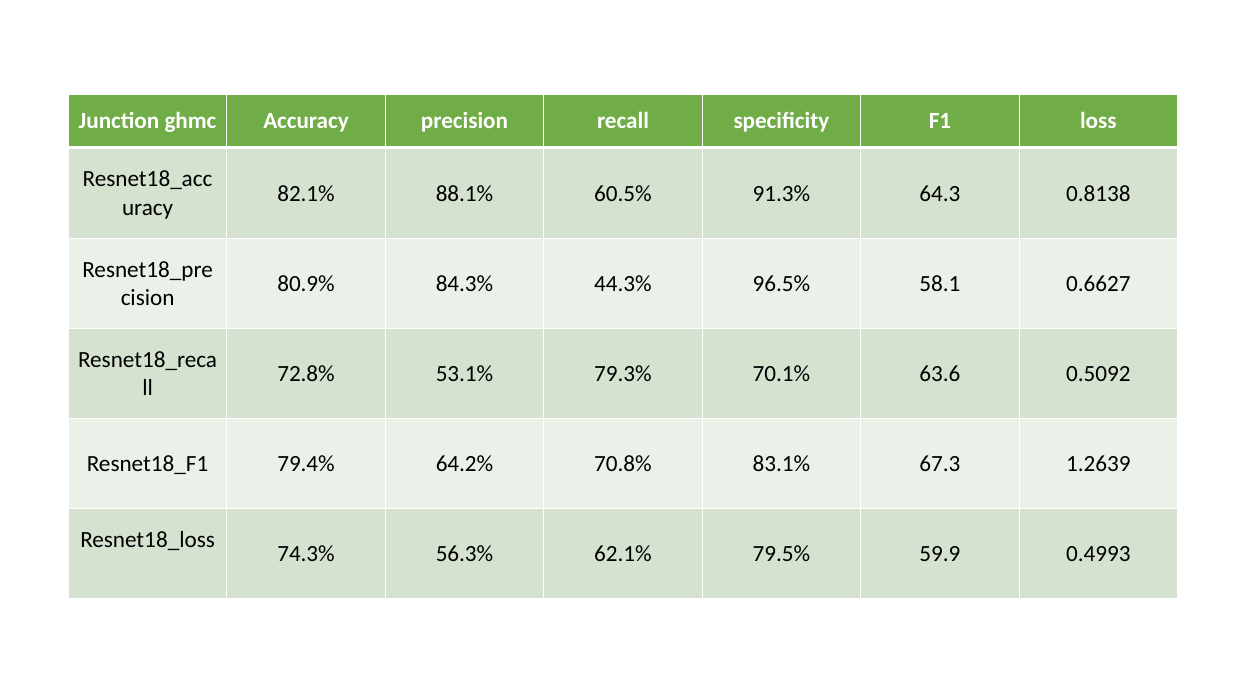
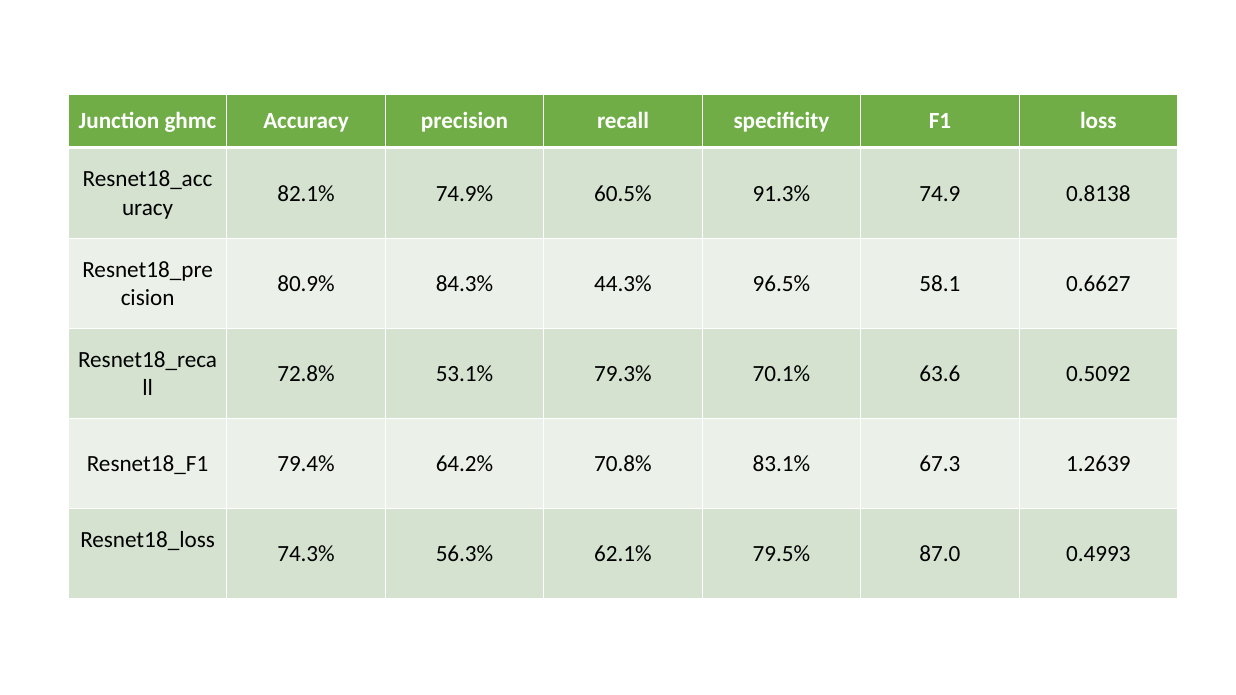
88.1%: 88.1% -> 74.9%
64.3: 64.3 -> 74.9
59.9: 59.9 -> 87.0
